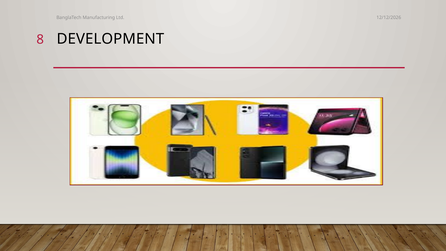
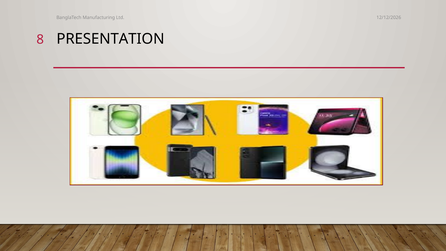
DEVELOPMENT: DEVELOPMENT -> PRESENTATION
